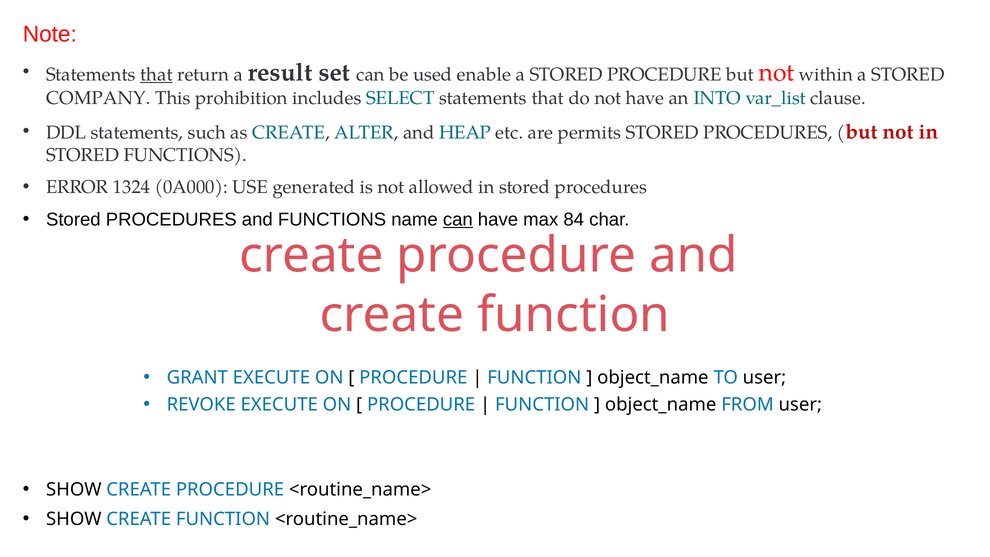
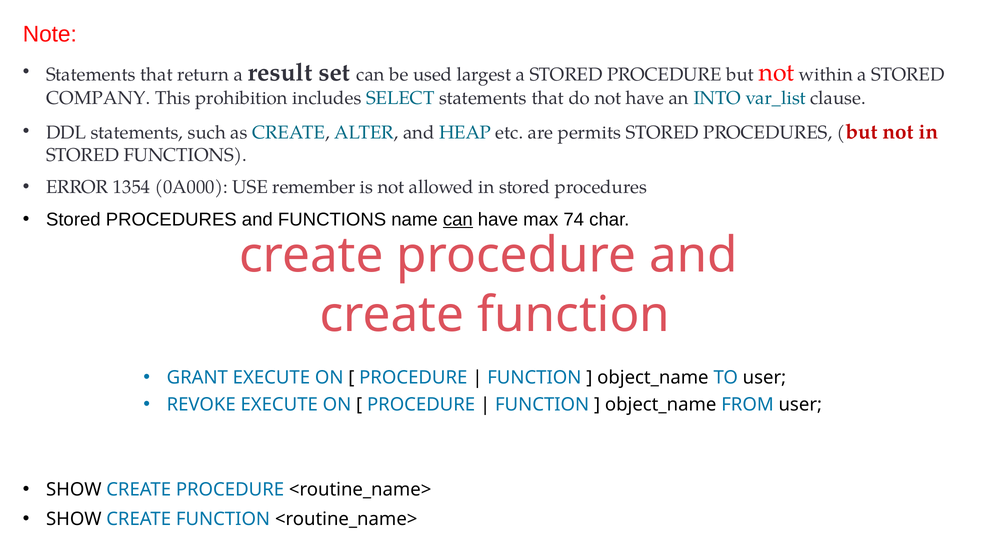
that at (156, 75) underline: present -> none
enable: enable -> largest
1324: 1324 -> 1354
generated: generated -> remember
84: 84 -> 74
